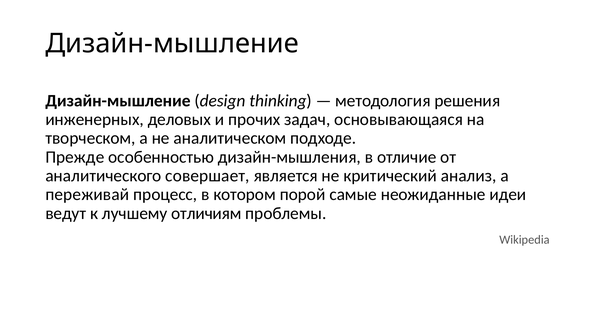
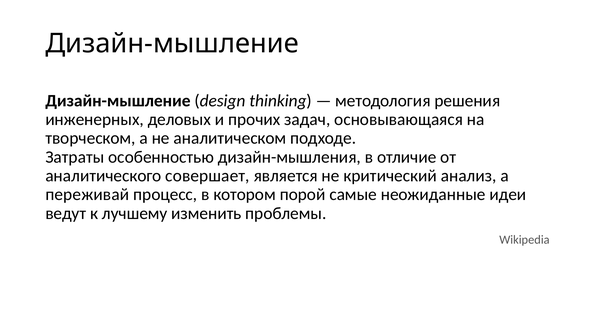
Прежде: Прежде -> Затраты
отличиям: отличиям -> изменить
